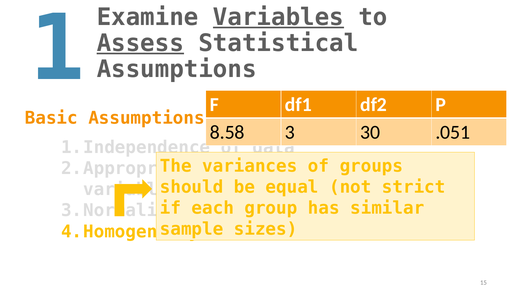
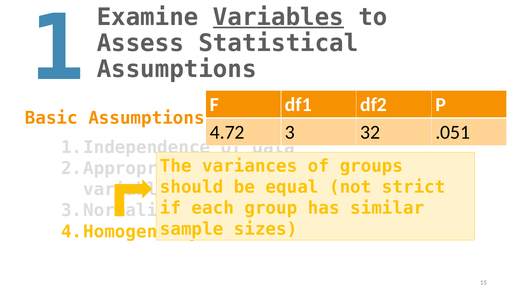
Assess underline: present -> none
8.58: 8.58 -> 4.72
30: 30 -> 32
